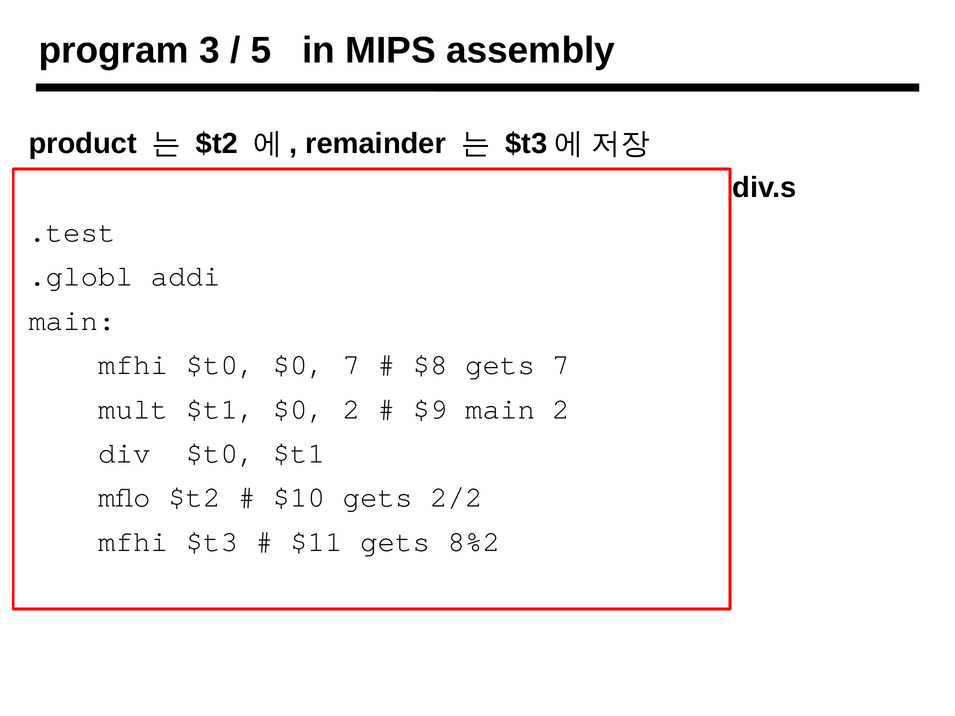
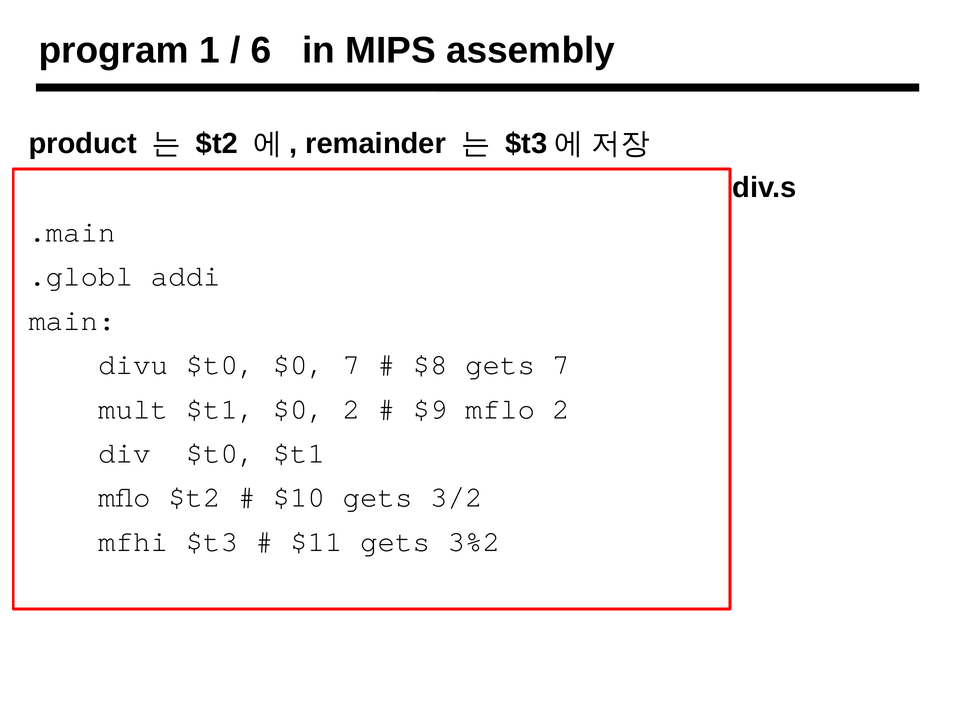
3: 3 -> 1
5: 5 -> 6
.test: .test -> .main
mfhi at (133, 365): mfhi -> divu
$9 main: main -> mflo
2/2: 2/2 -> 3/2
8%2: 8%2 -> 3%2
